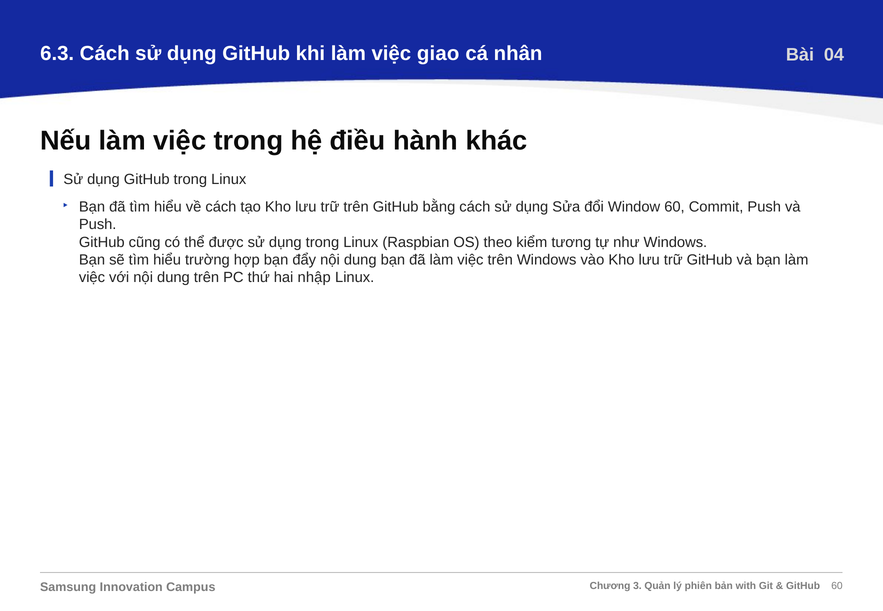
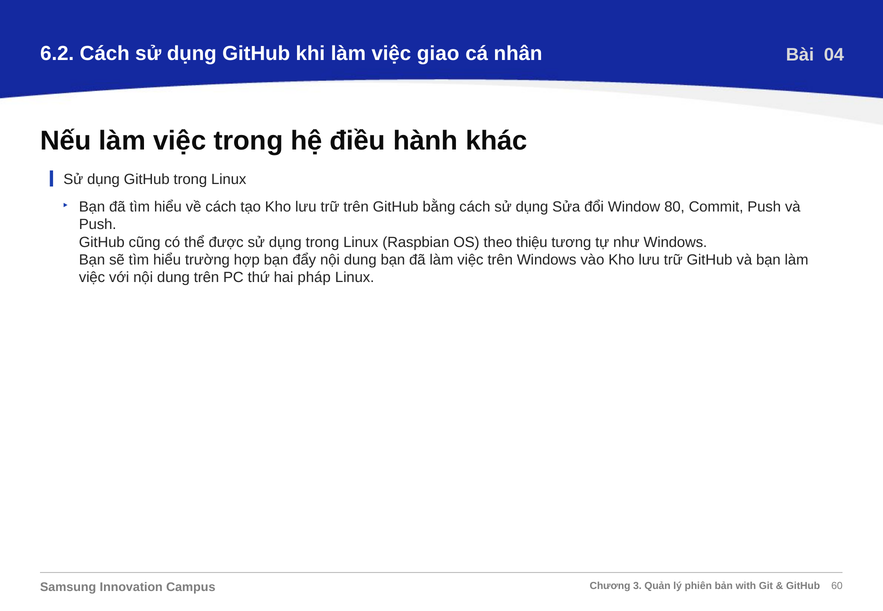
6.3: 6.3 -> 6.2
Window 60: 60 -> 80
kiểm: kiểm -> thiệu
nhập: nhập -> pháp
